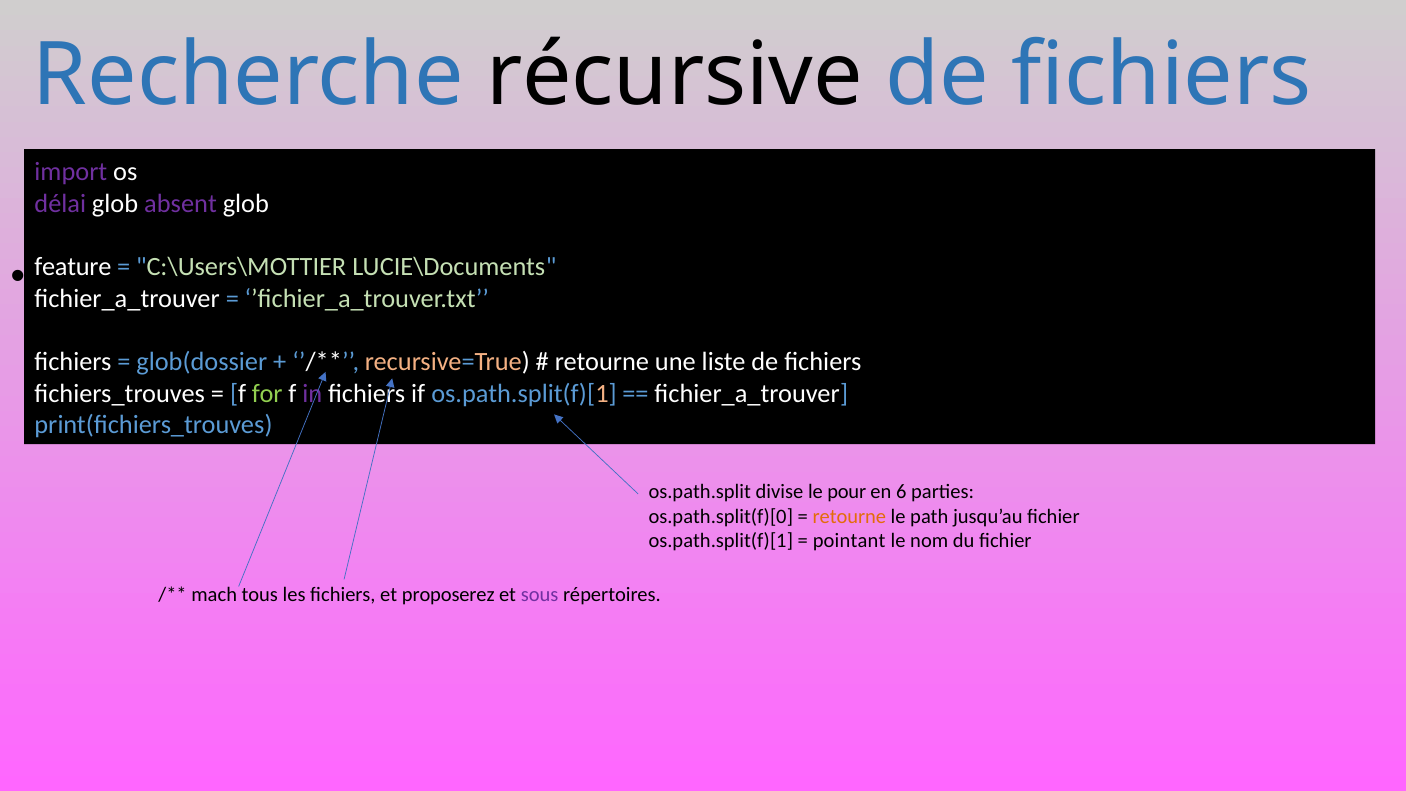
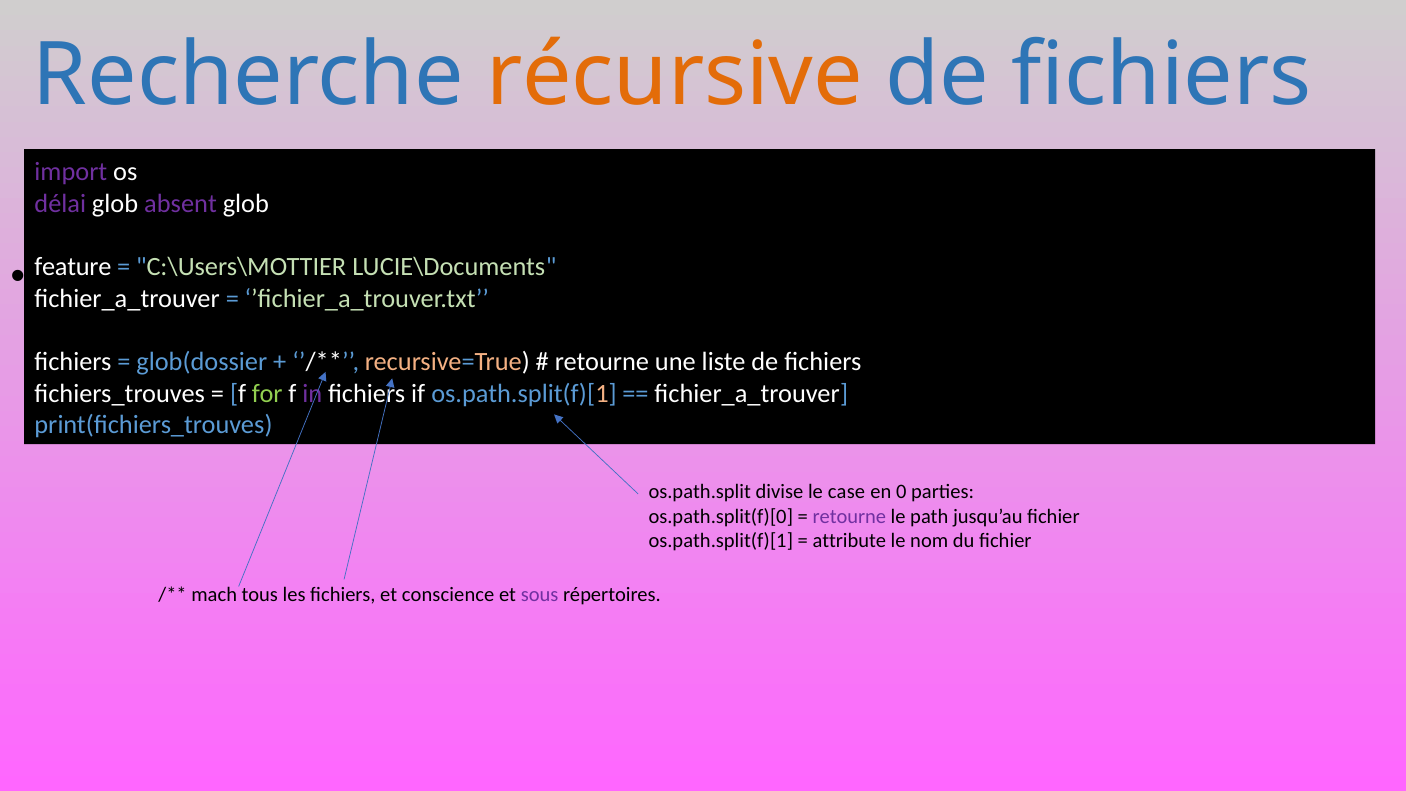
récursive colour: black -> orange
pour: pour -> case
6: 6 -> 0
retourne at (849, 516) colour: orange -> purple
pointant: pointant -> attribute
proposerez: proposerez -> conscience
